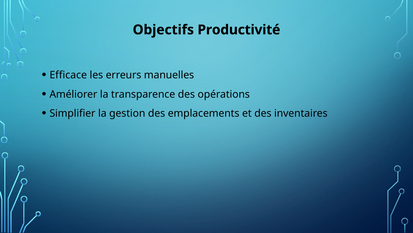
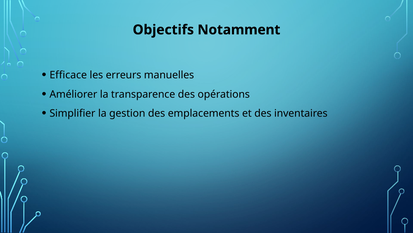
Productivité: Productivité -> Notamment
